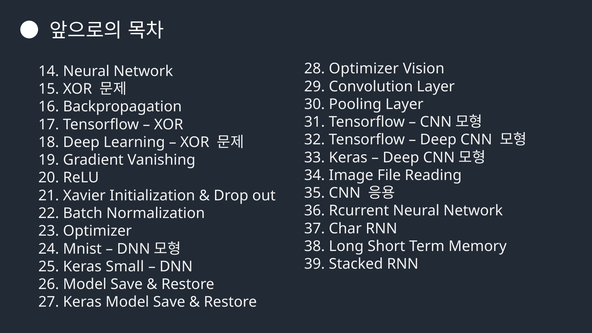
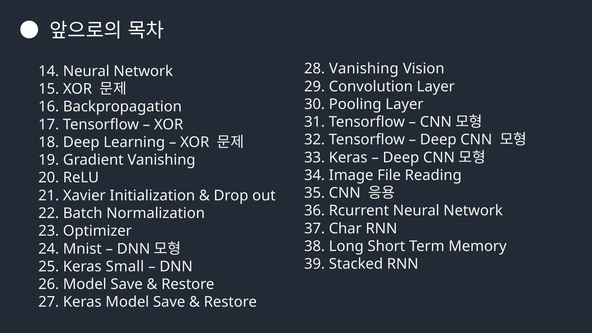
28 Optimizer: Optimizer -> Vanishing
